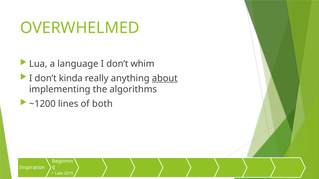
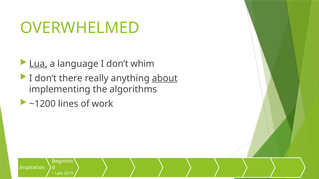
Lua underline: none -> present
kinda: kinda -> there
both: both -> work
